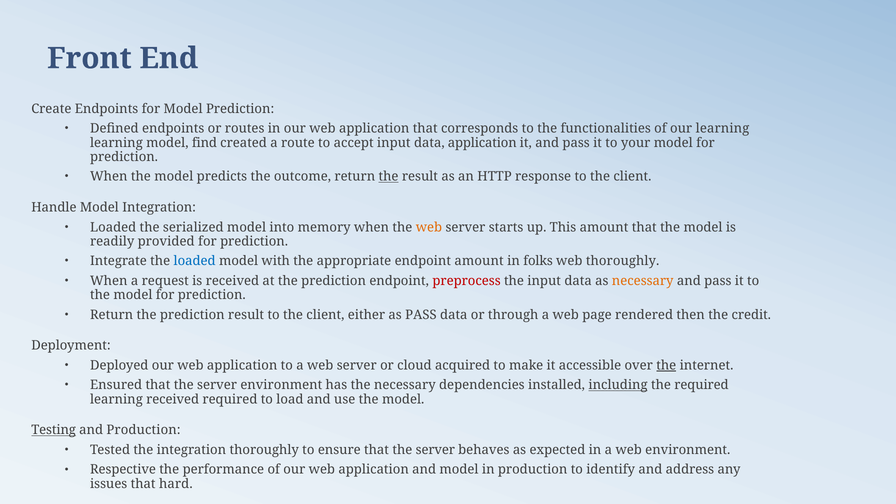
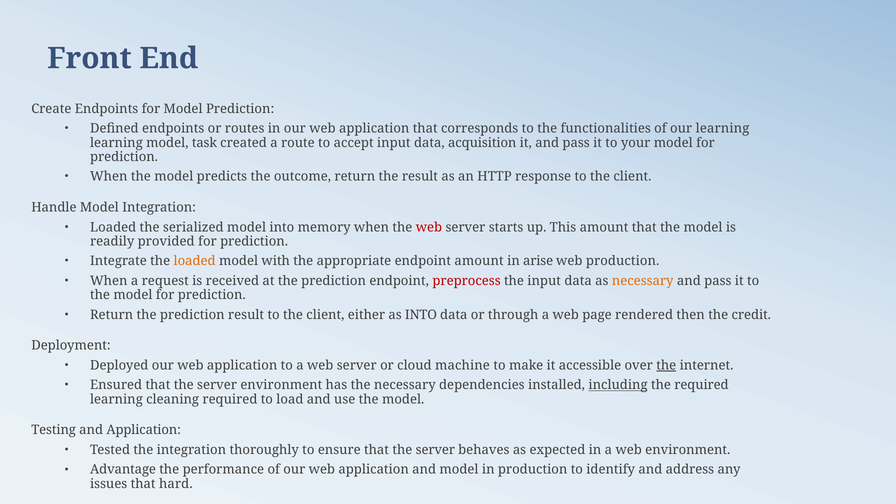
find: find -> task
data application: application -> acquisition
the at (389, 177) underline: present -> none
web at (429, 227) colour: orange -> red
loaded at (195, 261) colour: blue -> orange
folks: folks -> arise
web thoroughly: thoroughly -> production
as PASS: PASS -> INTO
acquired: acquired -> machine
learning received: received -> cleaning
Testing underline: present -> none
and Production: Production -> Application
Respective: Respective -> Advantage
